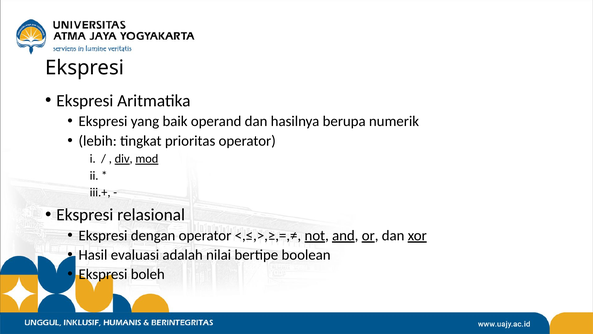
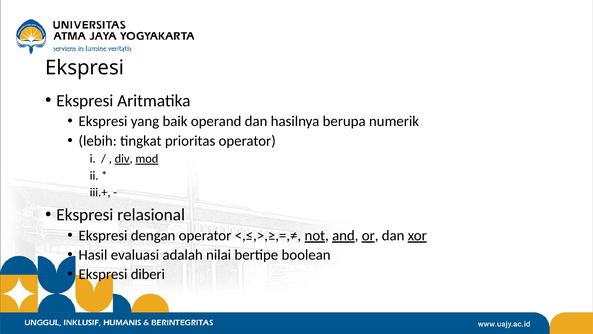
boleh: boleh -> diberi
